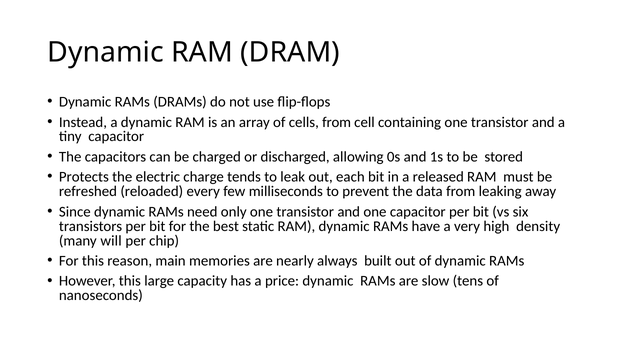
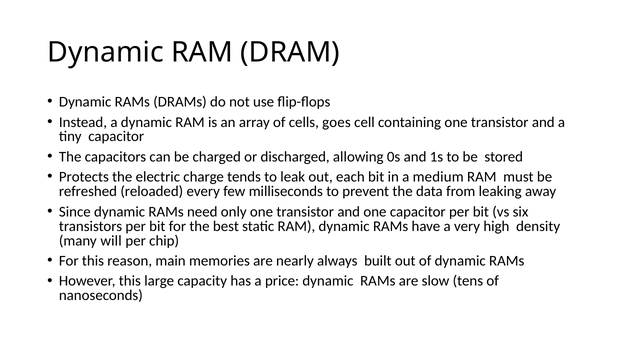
cells from: from -> goes
released: released -> medium
